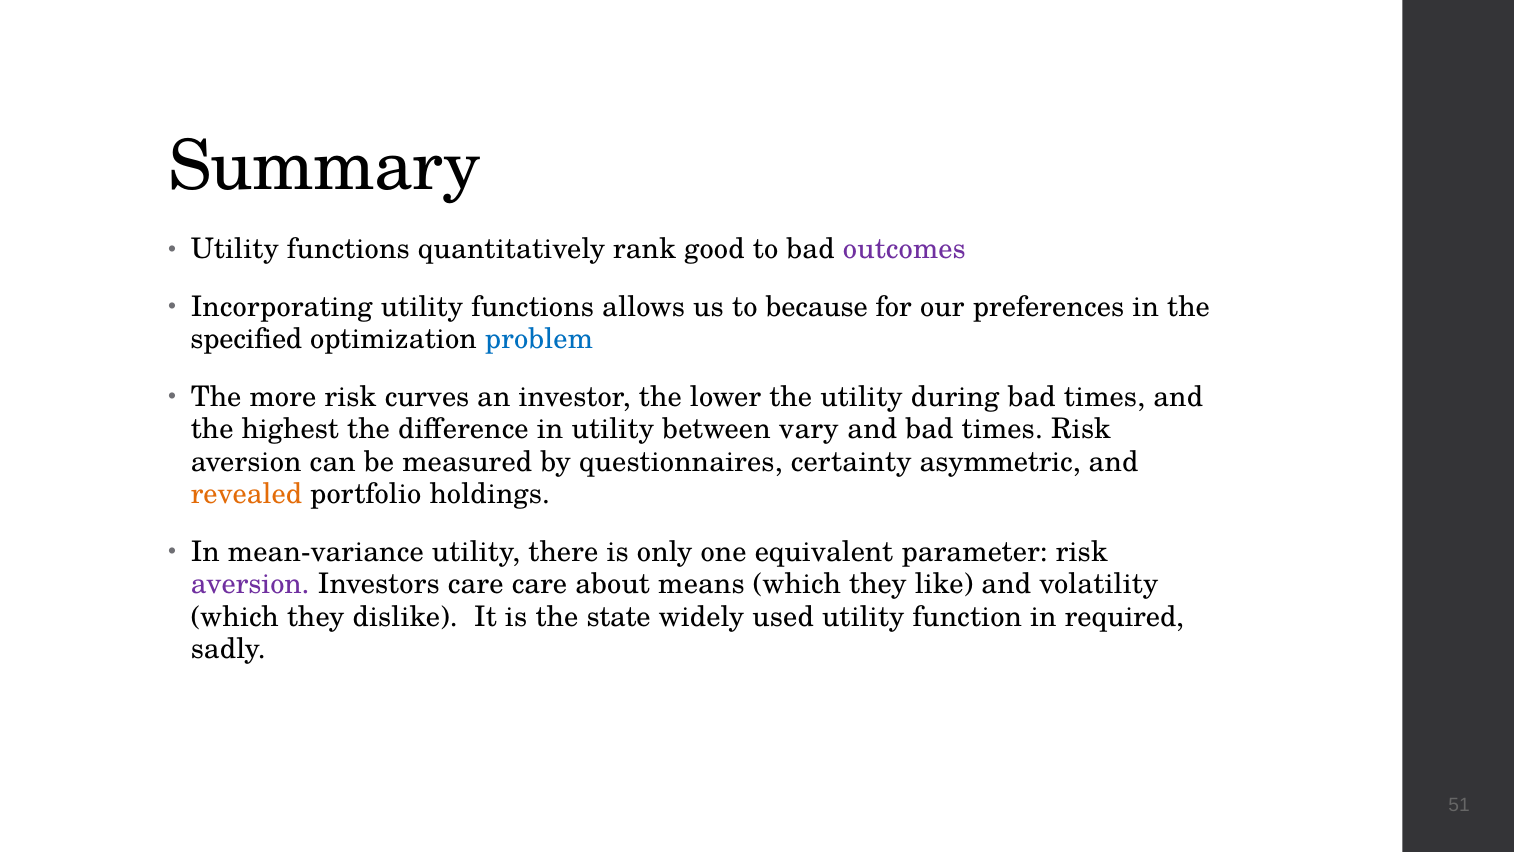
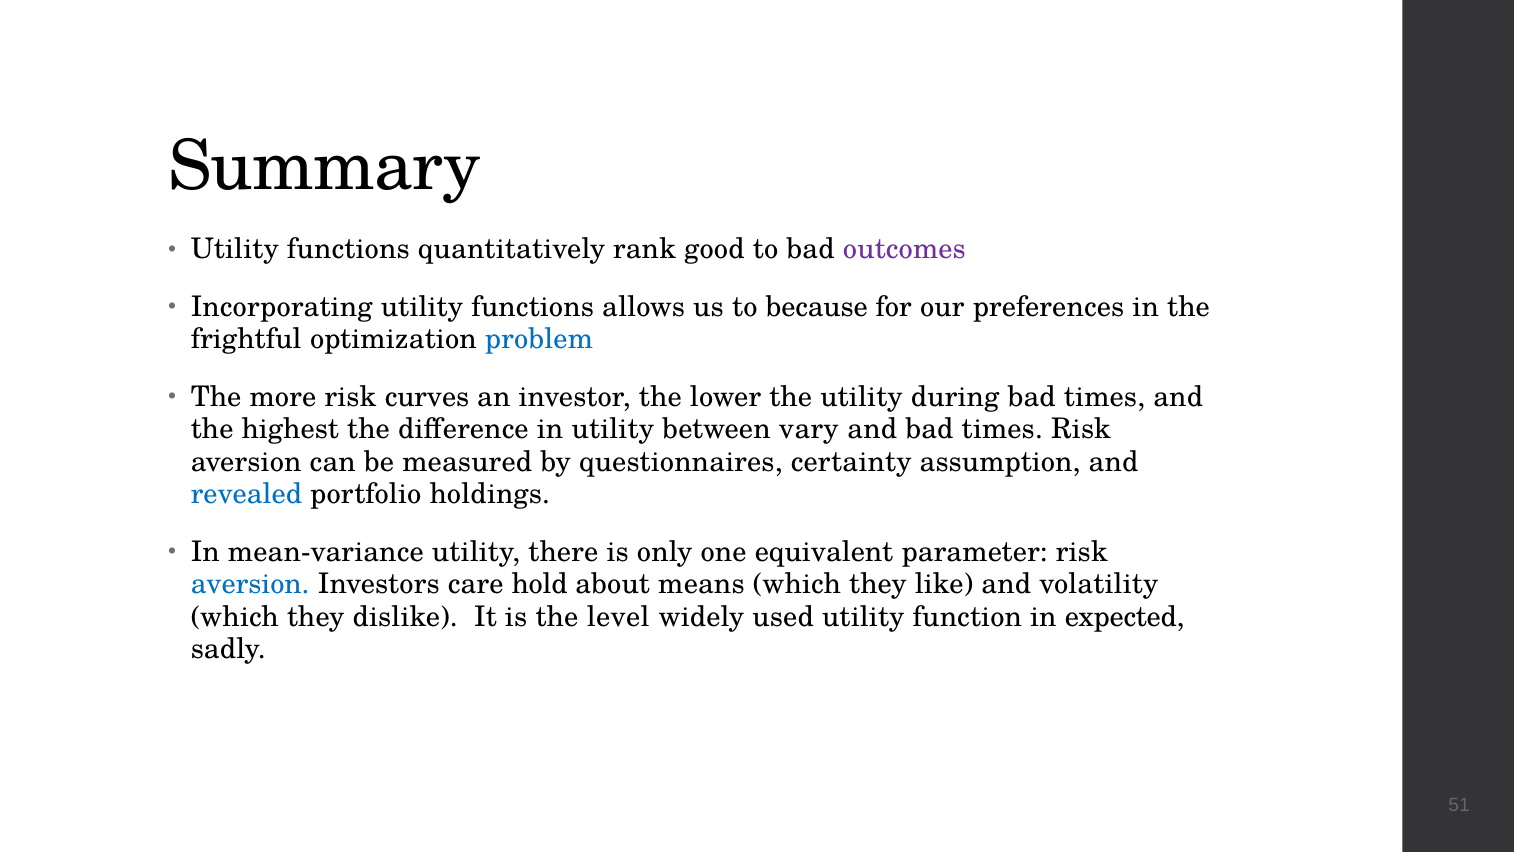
specified: specified -> frightful
asymmetric: asymmetric -> assumption
revealed colour: orange -> blue
aversion at (250, 584) colour: purple -> blue
care care: care -> hold
state: state -> level
required: required -> expected
